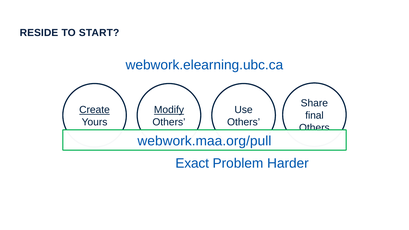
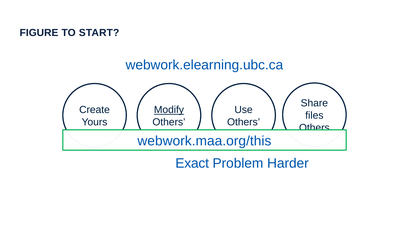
RESIDE: RESIDE -> FIGURE
Create underline: present -> none
final: final -> files
webwork.maa.org/pull: webwork.maa.org/pull -> webwork.maa.org/this
